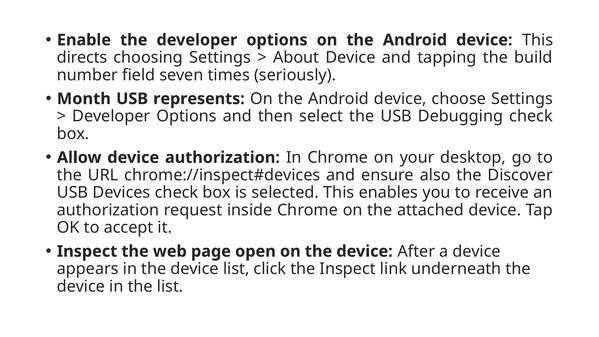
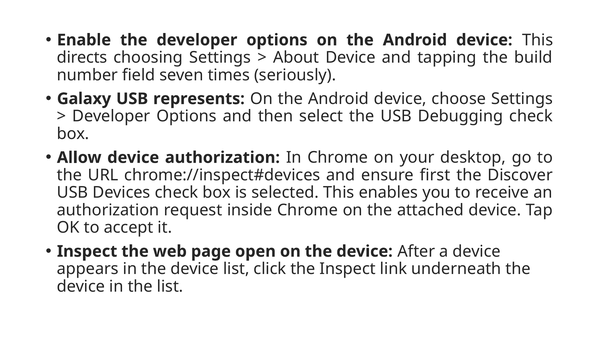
Month: Month -> Galaxy
also: also -> first
